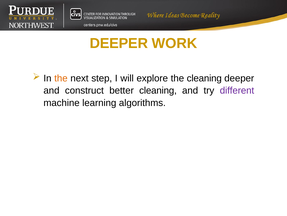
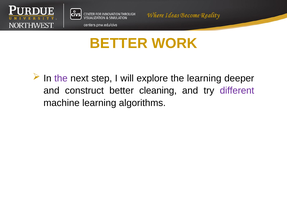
DEEPER at (119, 43): DEEPER -> BETTER
the at (61, 78) colour: orange -> purple
the cleaning: cleaning -> learning
